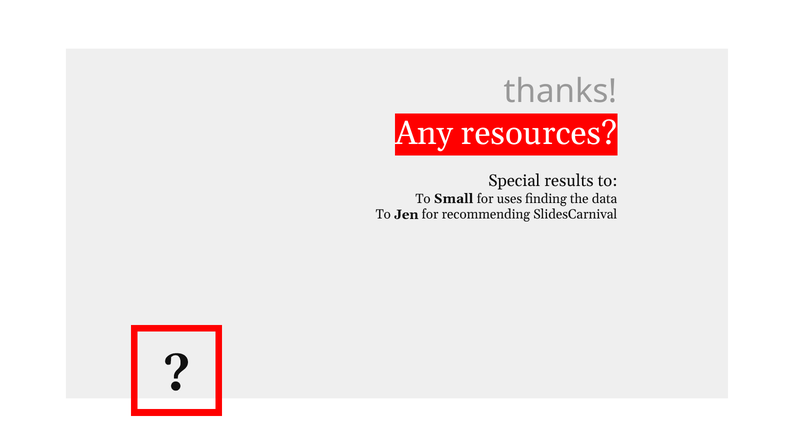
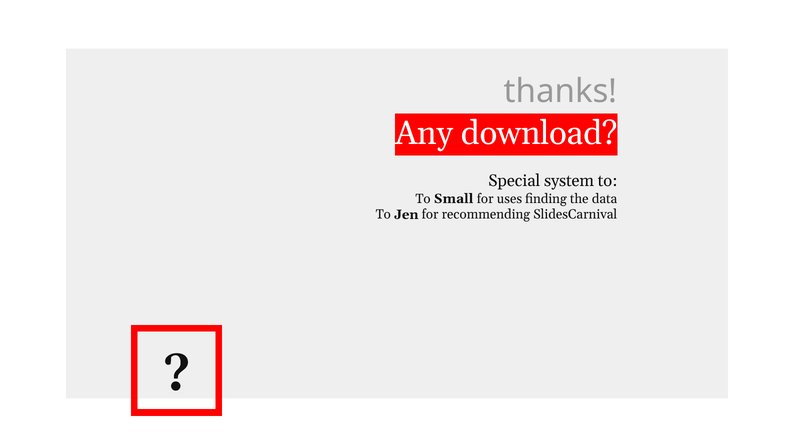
resources: resources -> download
results: results -> system
